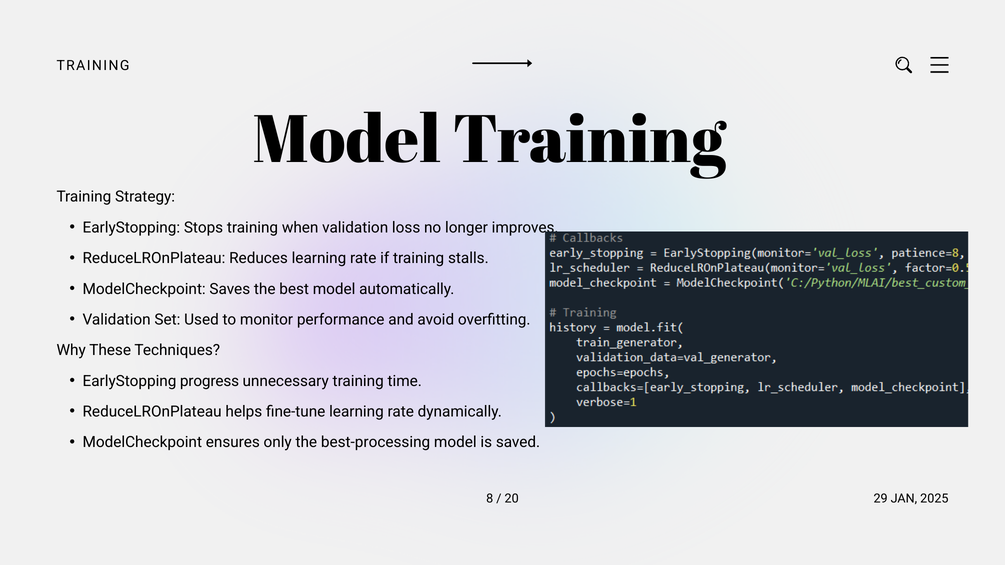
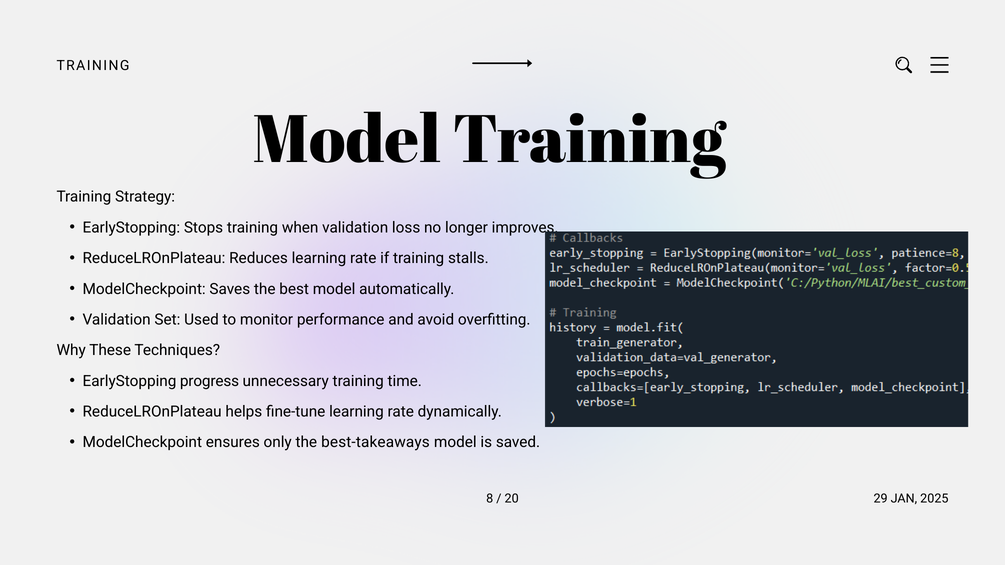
best-processing: best-processing -> best-takeaways
